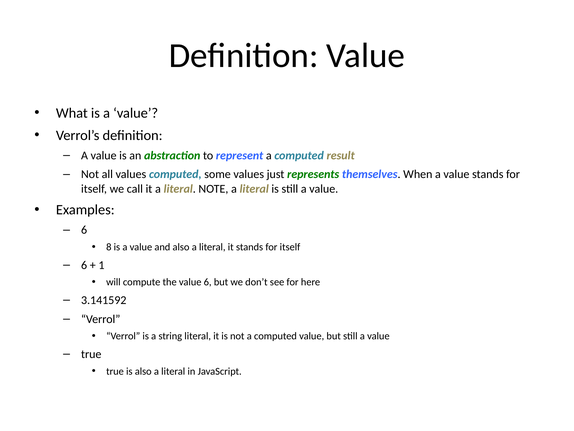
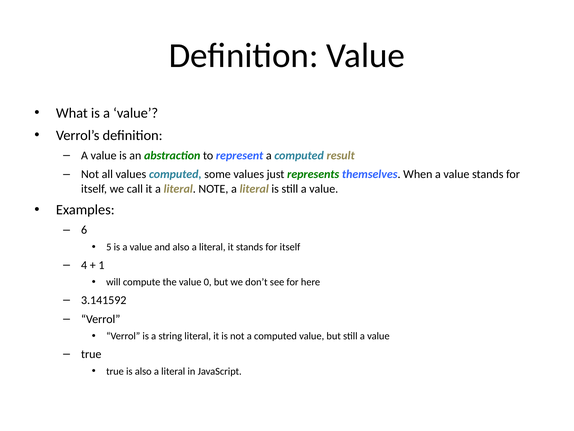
8: 8 -> 5
6 at (84, 265): 6 -> 4
value 6: 6 -> 0
